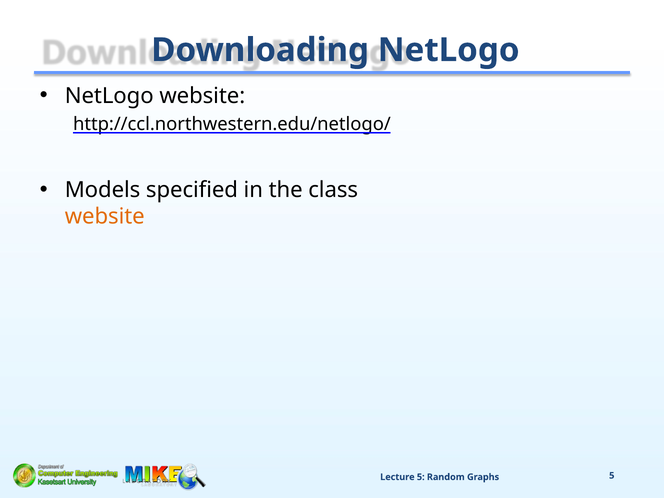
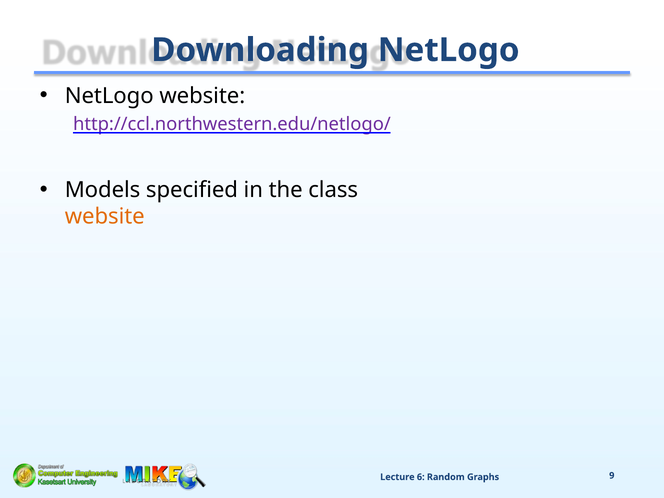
http://ccl.northwestern.edu/netlogo/ colour: black -> purple
Lecture 5: 5 -> 6
Graphs 5: 5 -> 9
